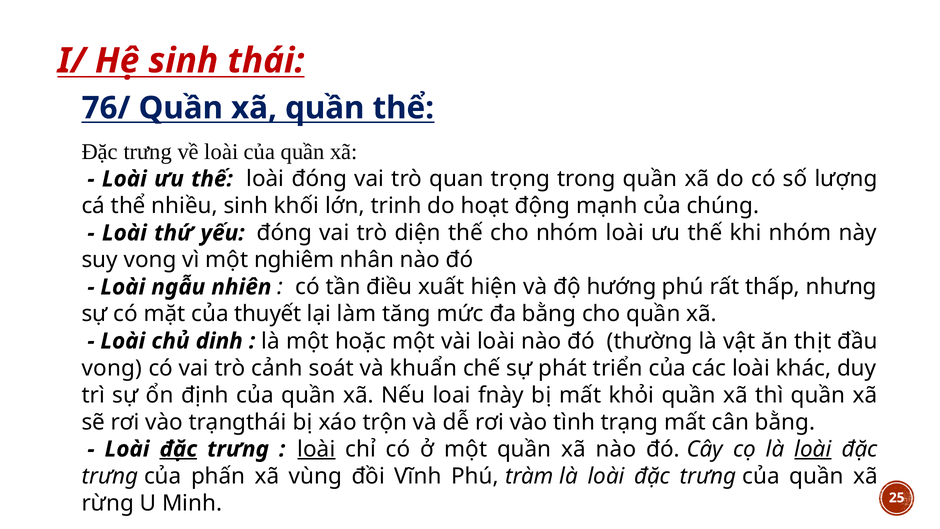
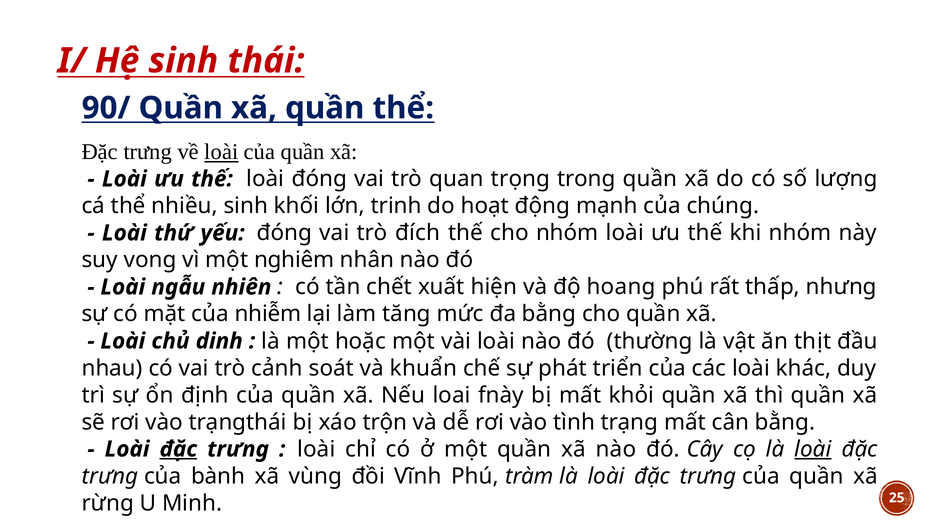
76/: 76/ -> 90/
loài at (221, 152) underline: none -> present
diện: diện -> đích
điều: điều -> chết
hướng: hướng -> hoang
thuyết: thuyết -> nhiễm
vong at (112, 368): vong -> nhau
loài at (316, 449) underline: present -> none
phấn: phấn -> bành
